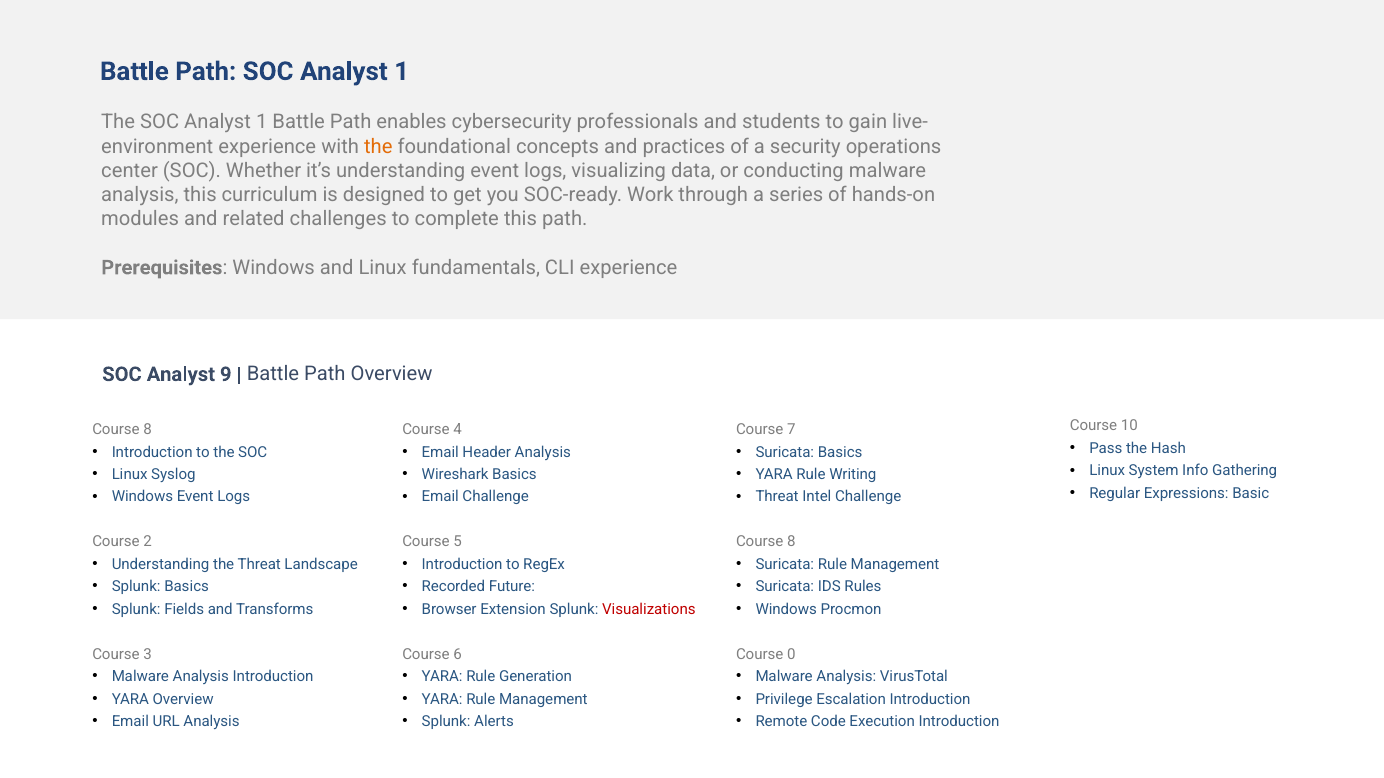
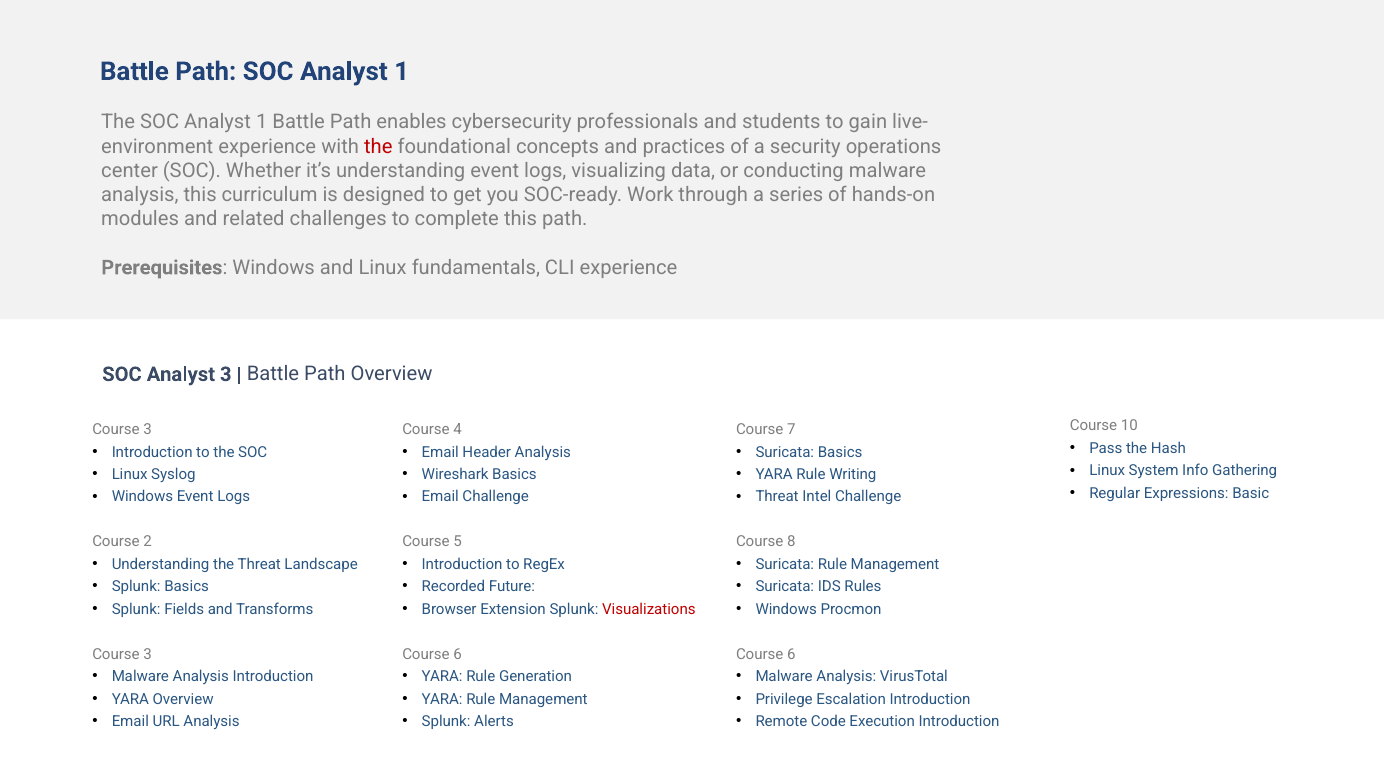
the at (378, 147) colour: orange -> red
Analyst 9: 9 -> 3
8 at (148, 430): 8 -> 3
0 at (791, 655): 0 -> 6
